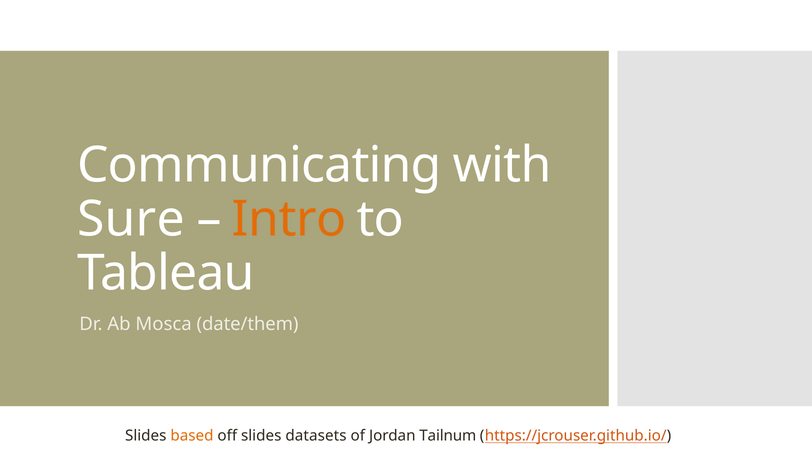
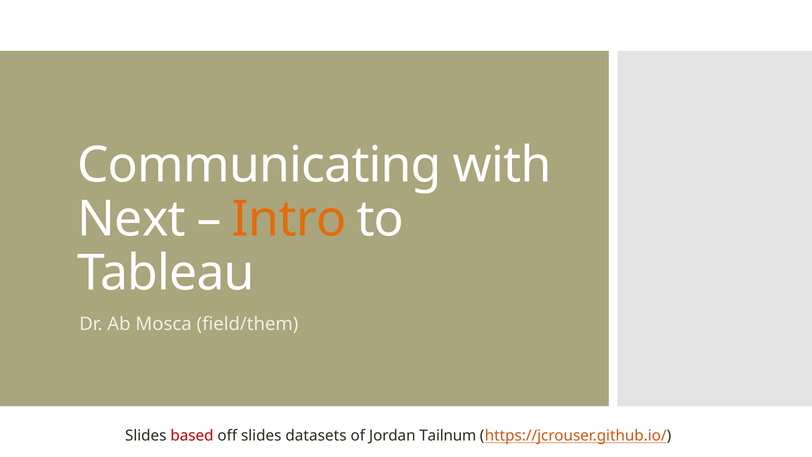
Sure: Sure -> Next
date/them: date/them -> field/them
based colour: orange -> red
